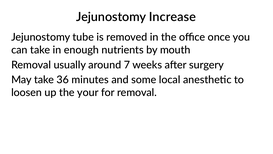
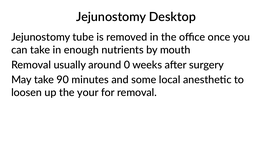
Increase: Increase -> Desktop
7: 7 -> 0
36: 36 -> 90
